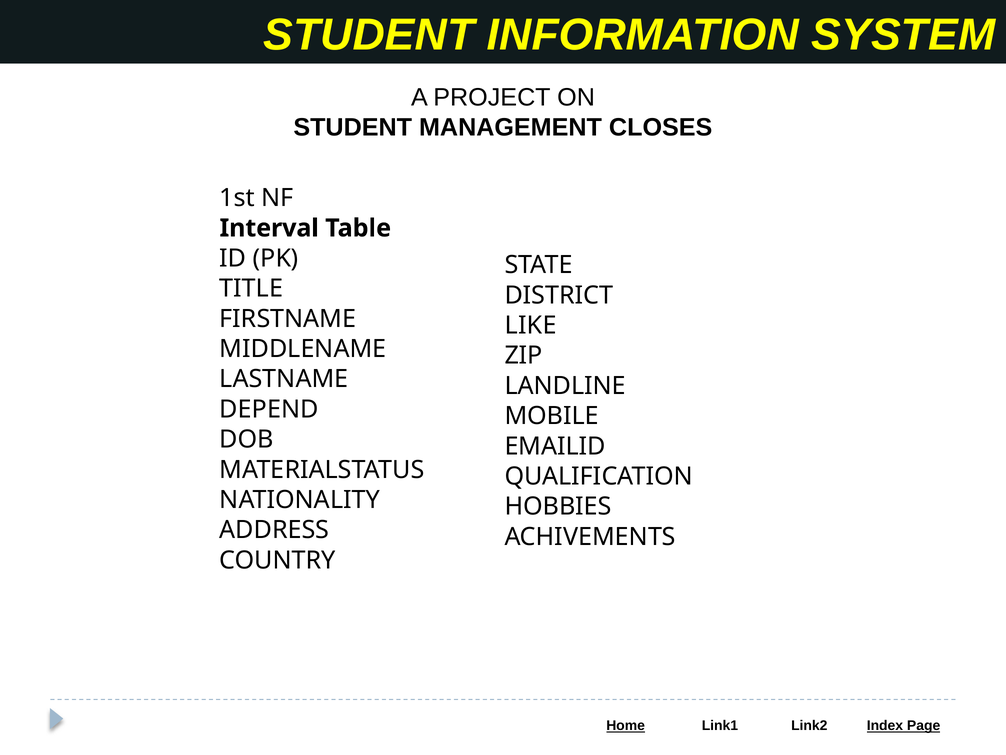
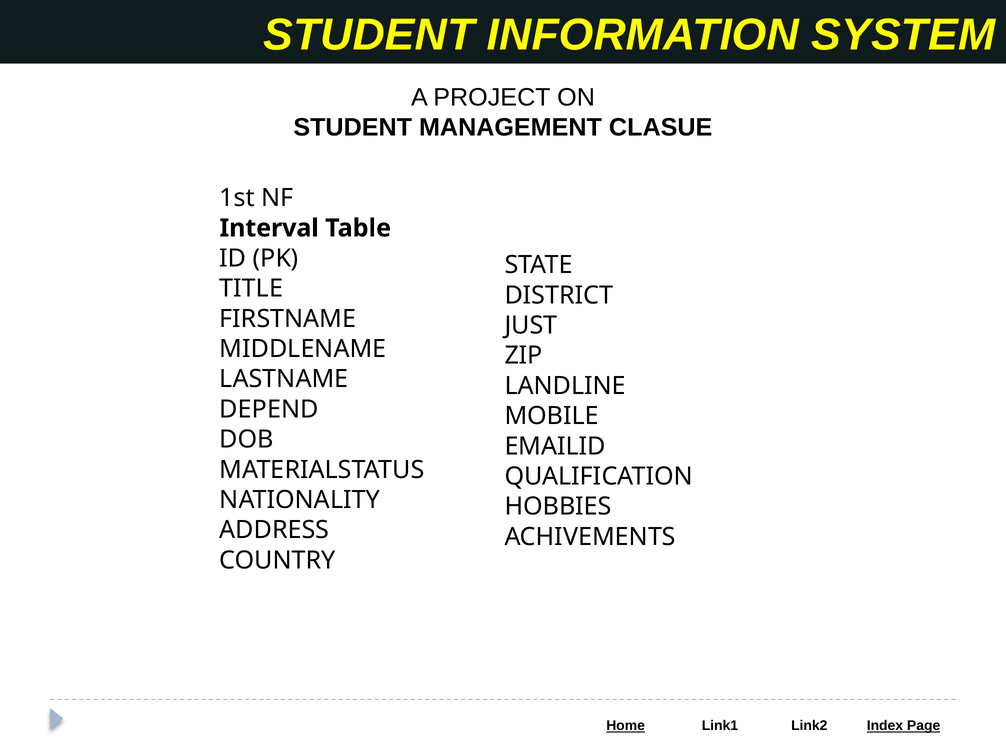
CLOSES: CLOSES -> CLASUE
LIKE: LIKE -> JUST
